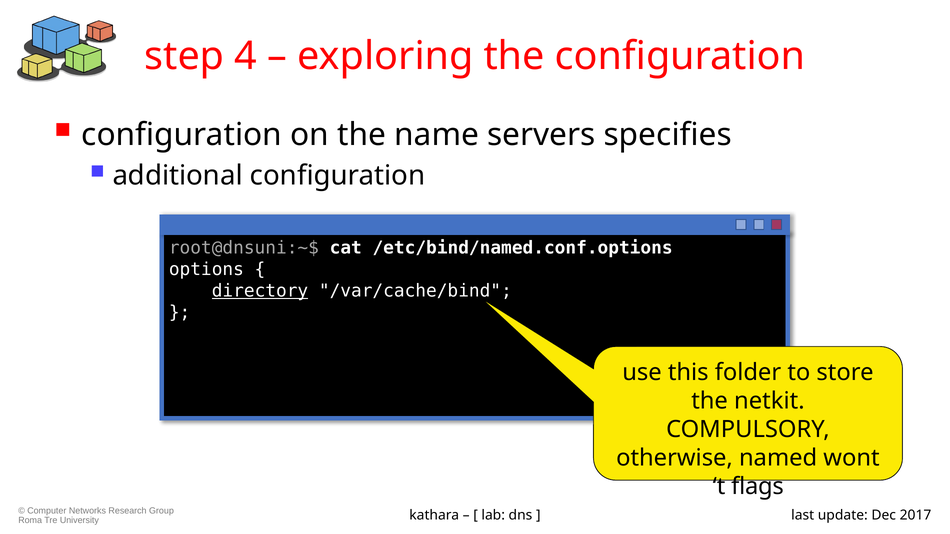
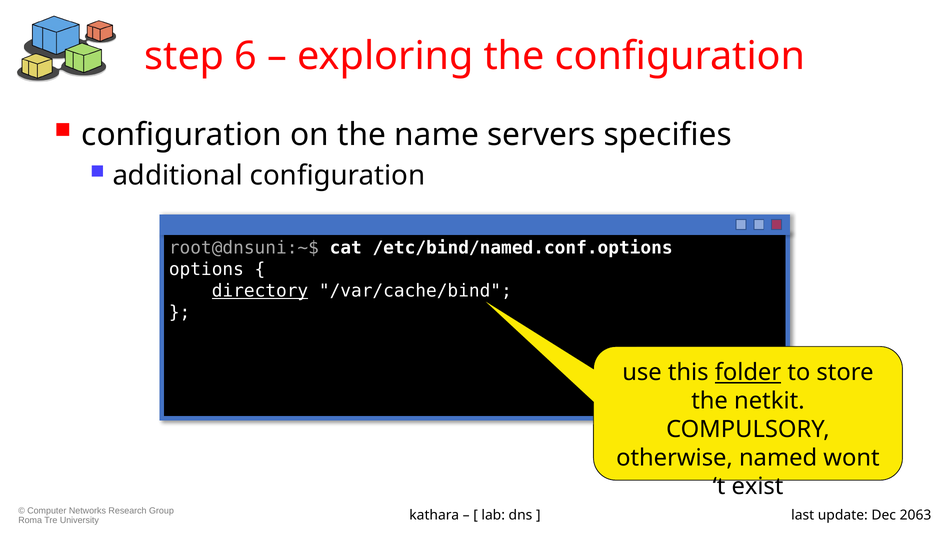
4: 4 -> 6
folder underline: none -> present
flags: flags -> exist
2017: 2017 -> 2063
